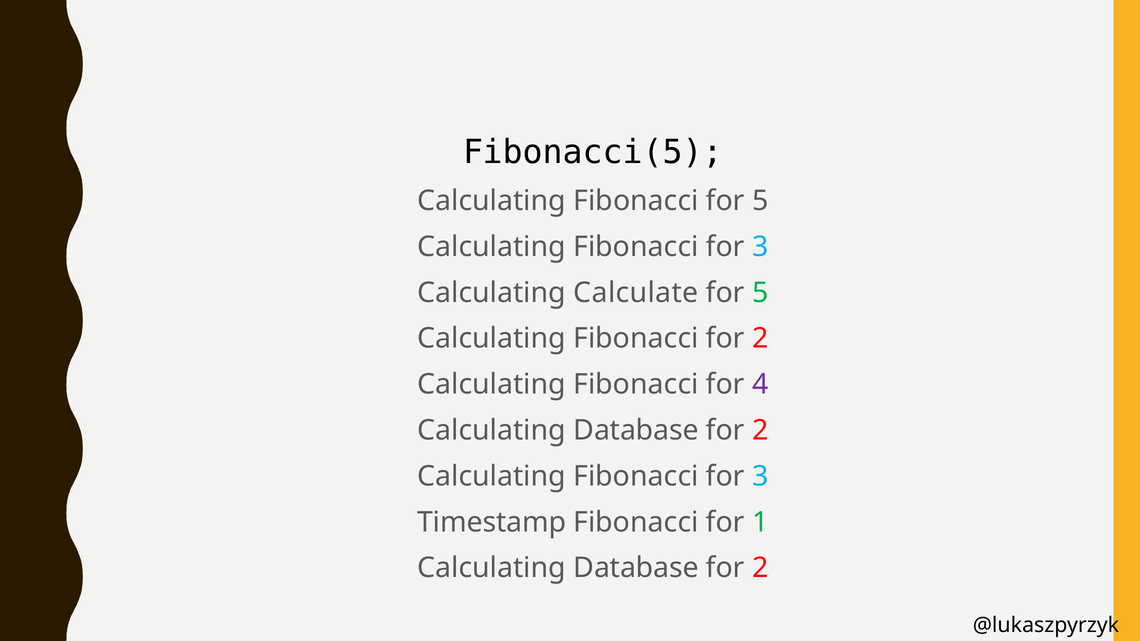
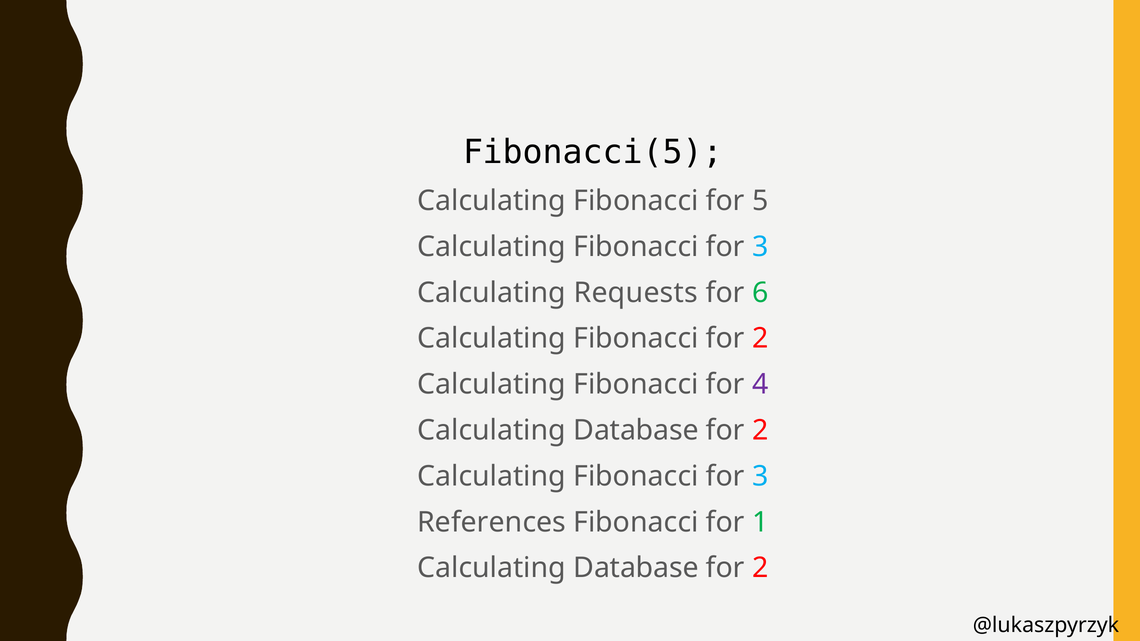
Calculate: Calculate -> Requests
5 at (760, 293): 5 -> 6
Timestamp: Timestamp -> References
